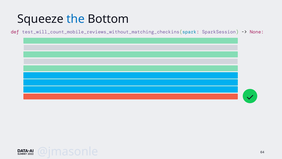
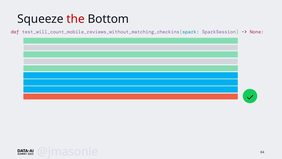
the colour: blue -> red
